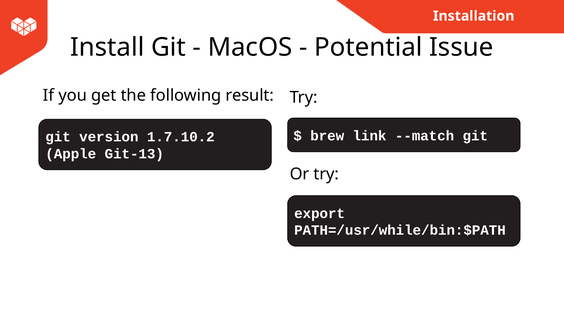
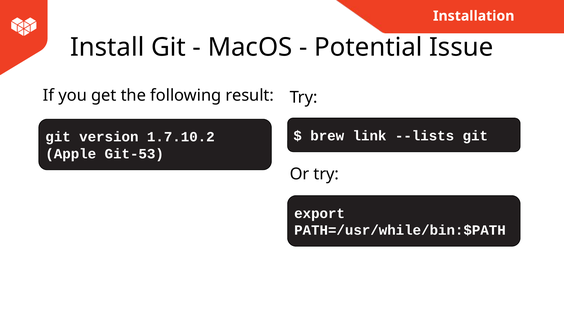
--match: --match -> --lists
Git-13: Git-13 -> Git-53
